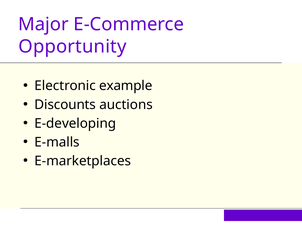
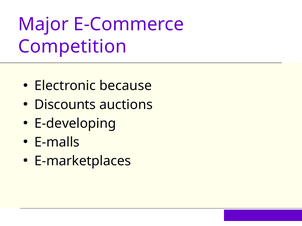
Opportunity: Opportunity -> Competition
example: example -> because
